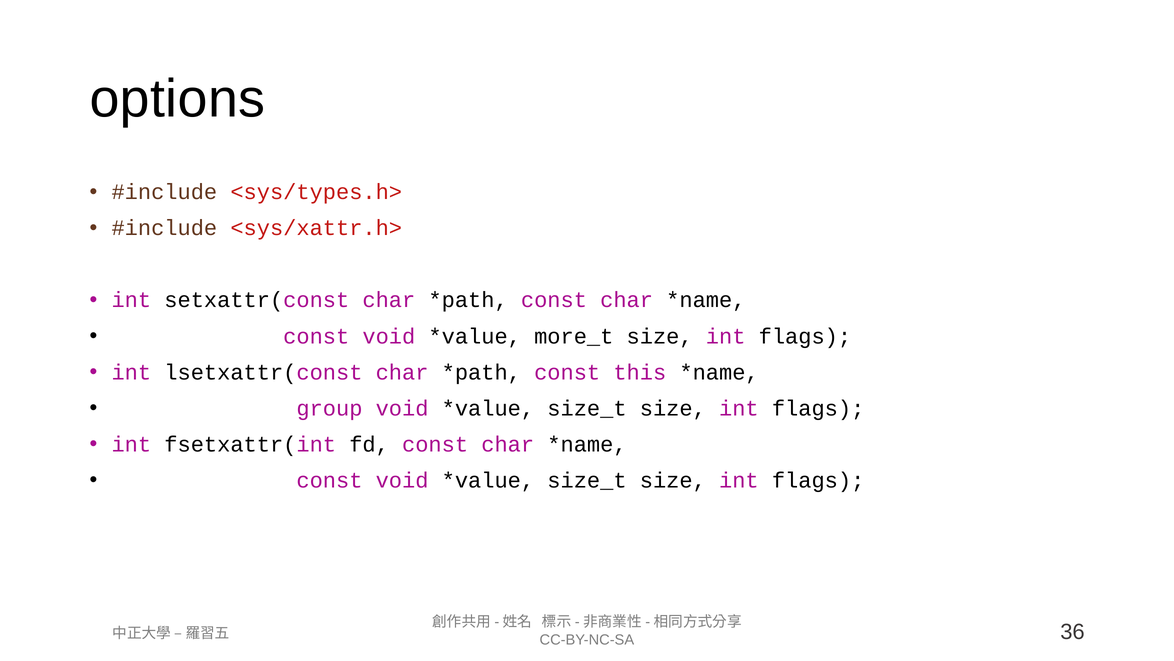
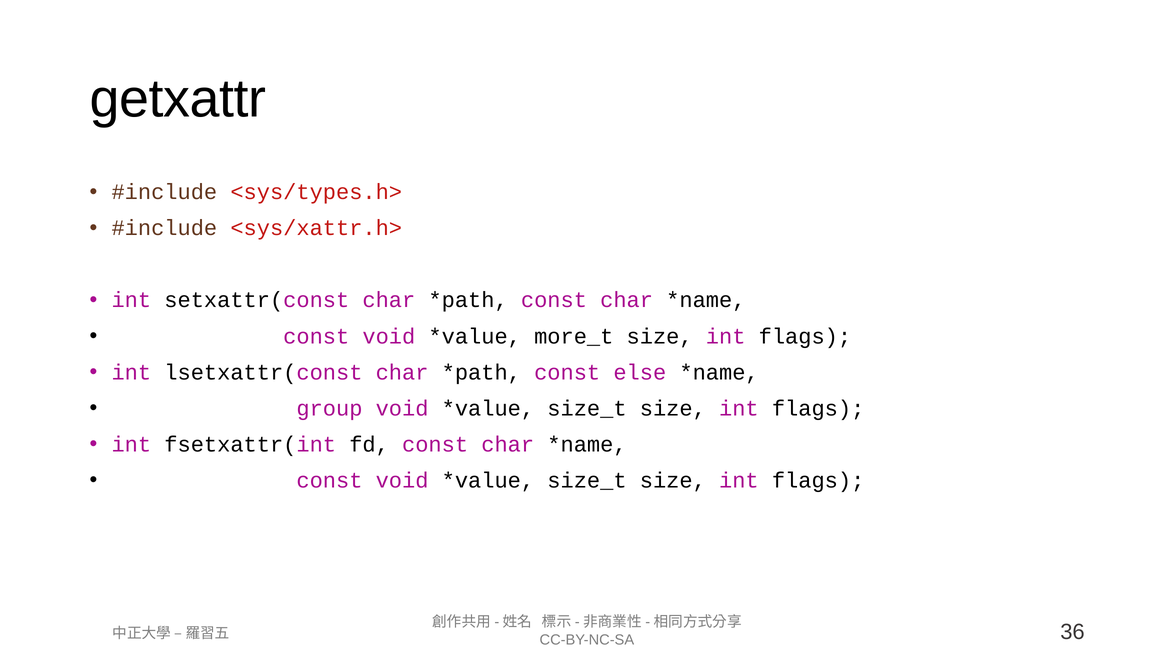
options: options -> getxattr
this: this -> else
